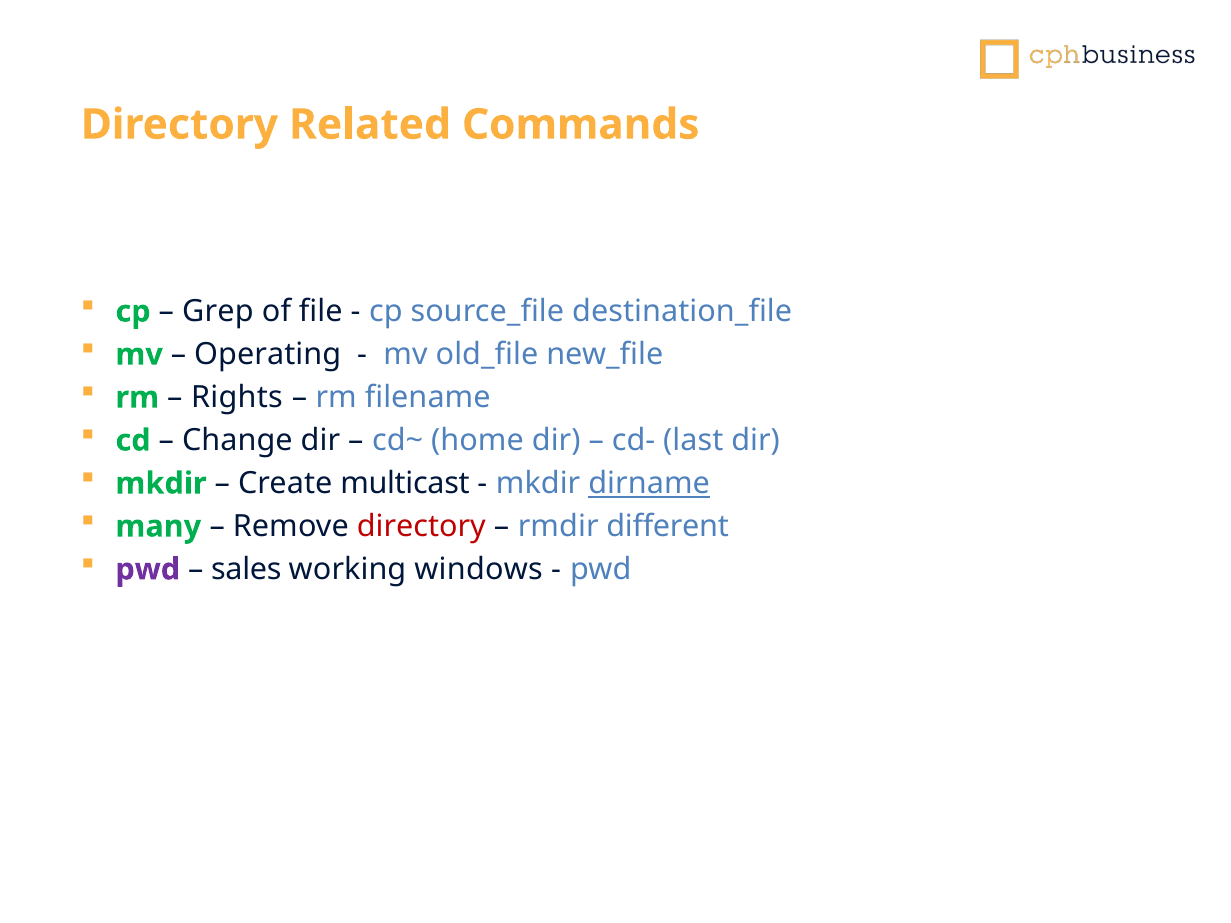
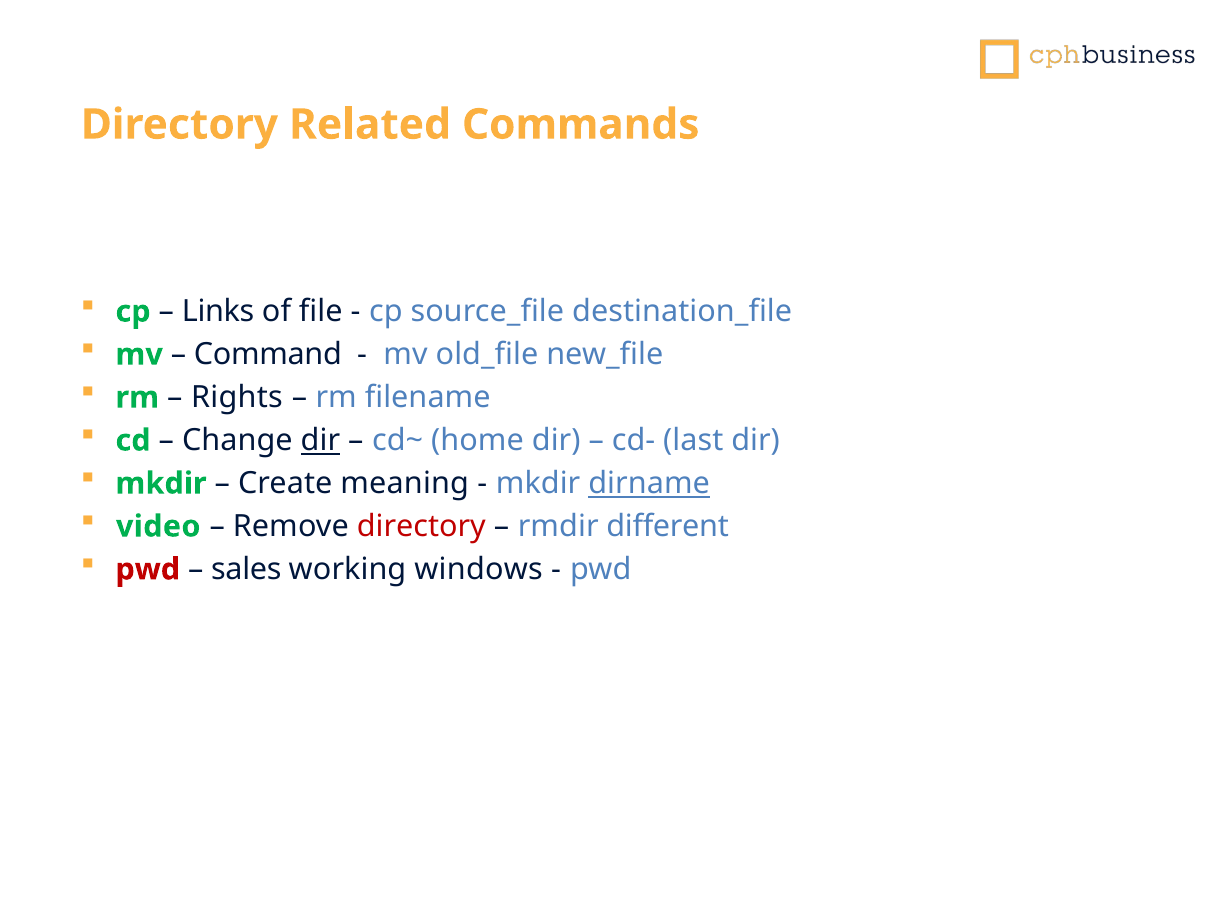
Grep: Grep -> Links
Operating: Operating -> Command
dir at (320, 441) underline: none -> present
multicast: multicast -> meaning
many: many -> video
pwd at (148, 570) colour: purple -> red
